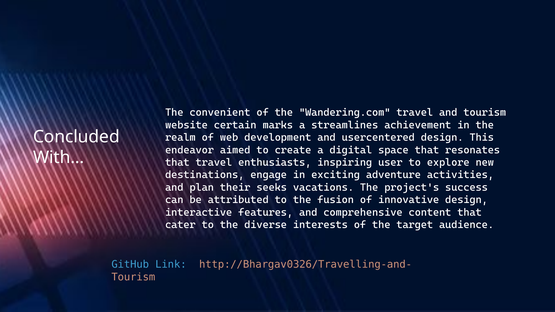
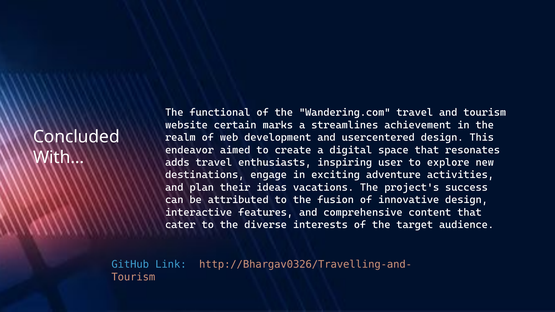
convenient: convenient -> functional
that at (177, 163): that -> adds
seeks: seeks -> ideas
